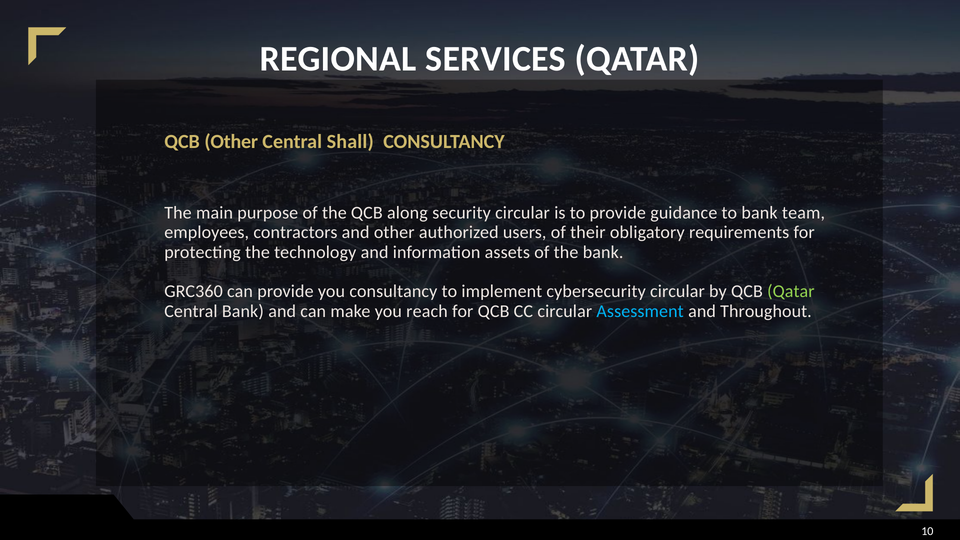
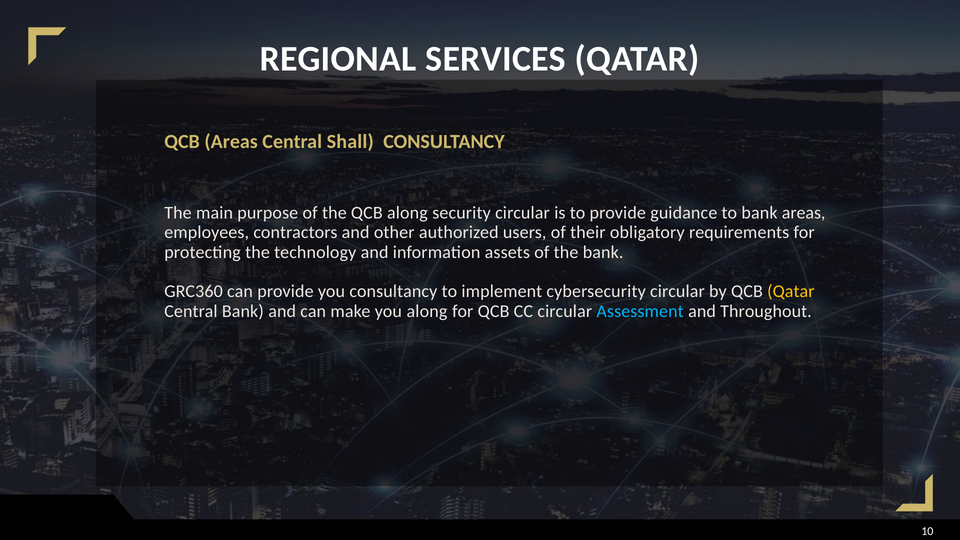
QCB Other: Other -> Areas
bank team: team -> areas
Qatar at (791, 291) colour: light green -> yellow
you reach: reach -> along
